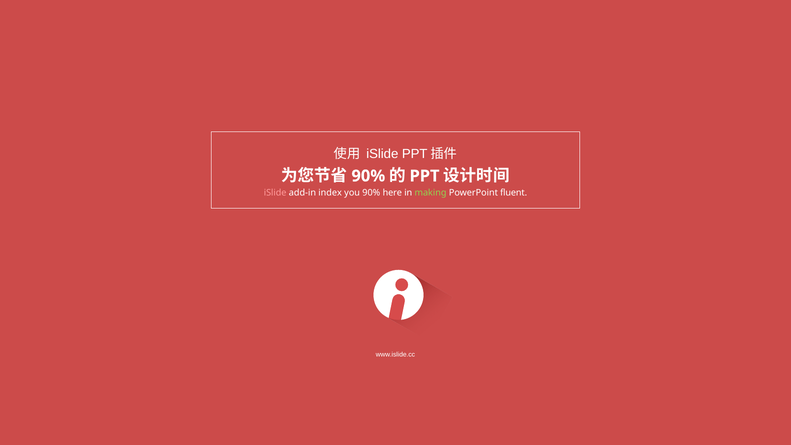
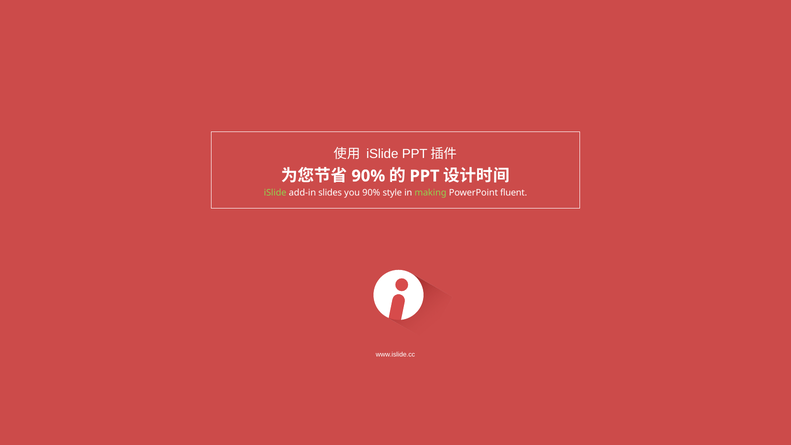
iSlide at (275, 193) colour: pink -> light green
index: index -> slides
here: here -> style
